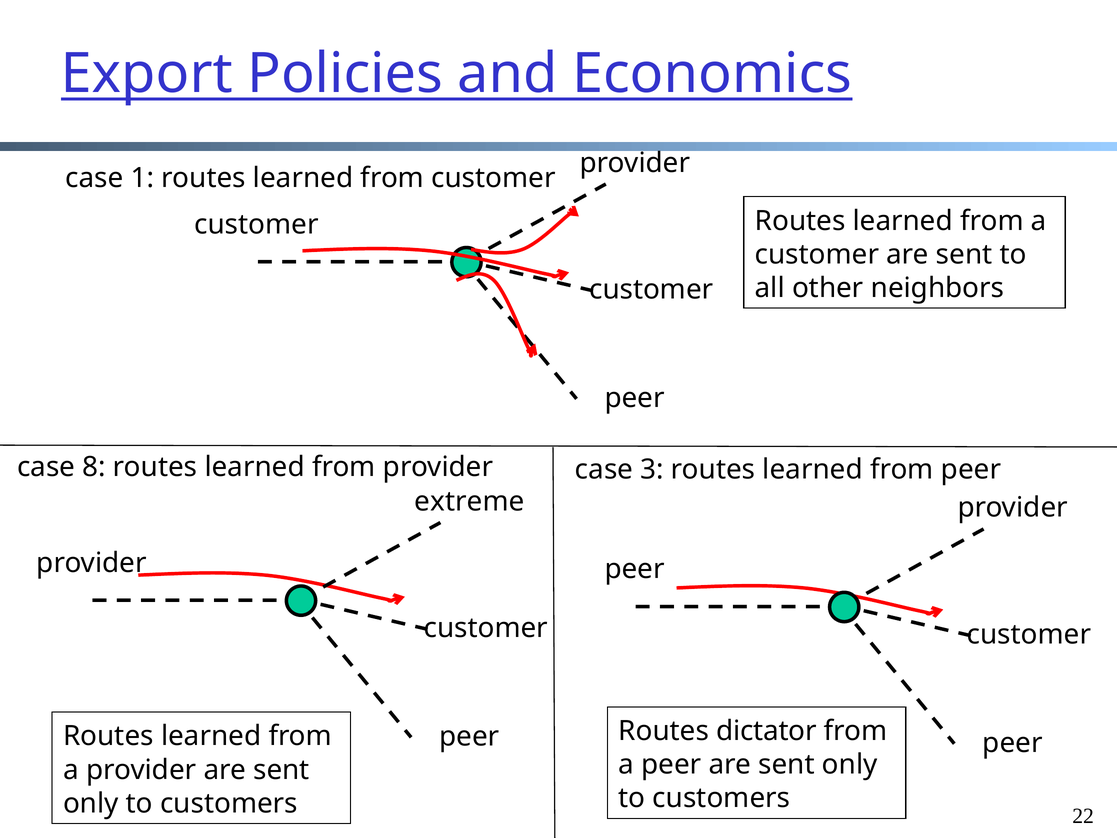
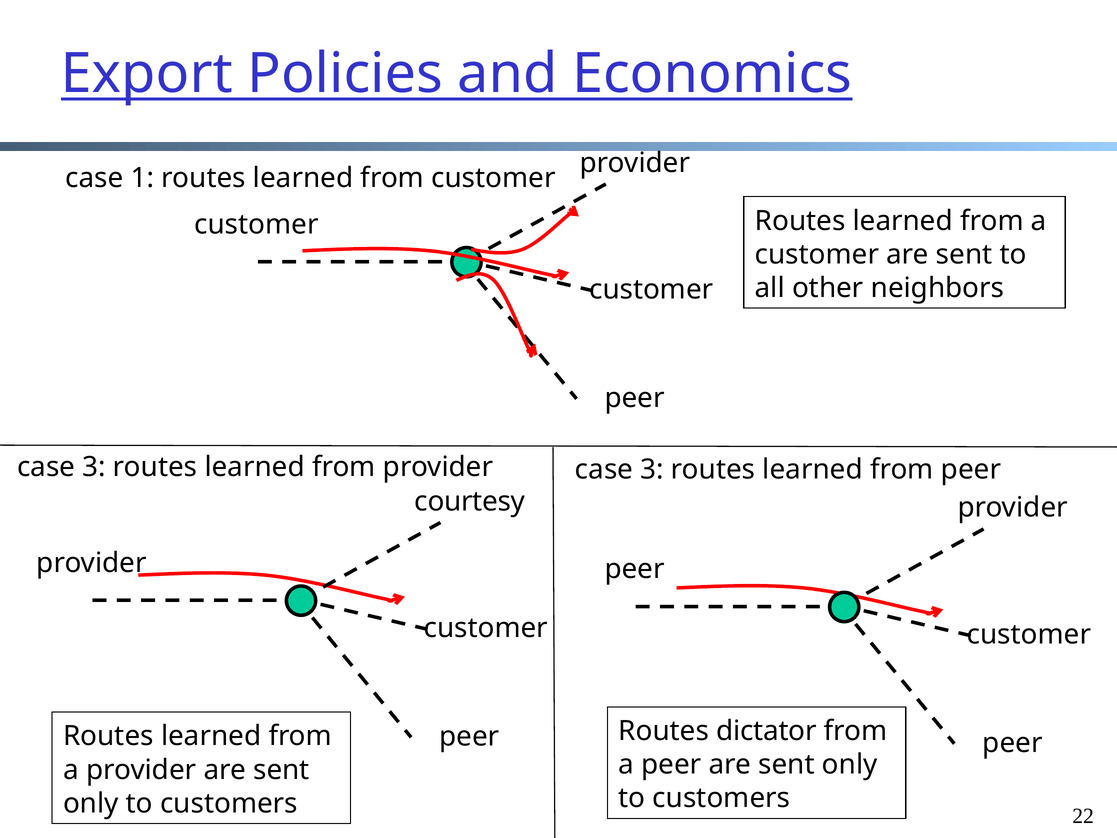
8 at (94, 467): 8 -> 3
extreme: extreme -> courtesy
